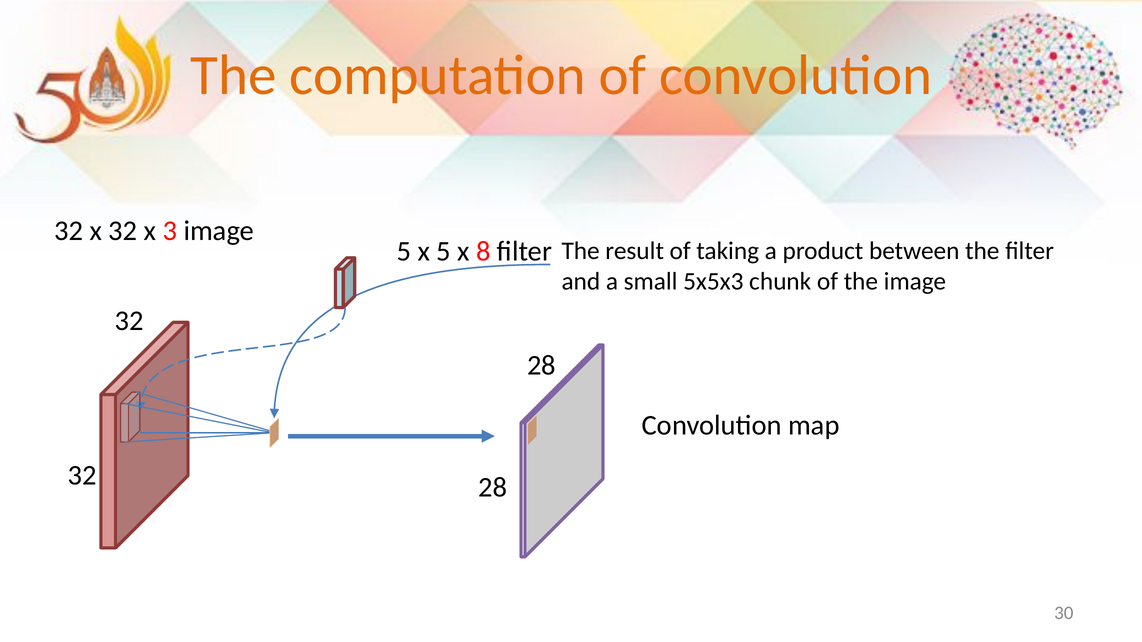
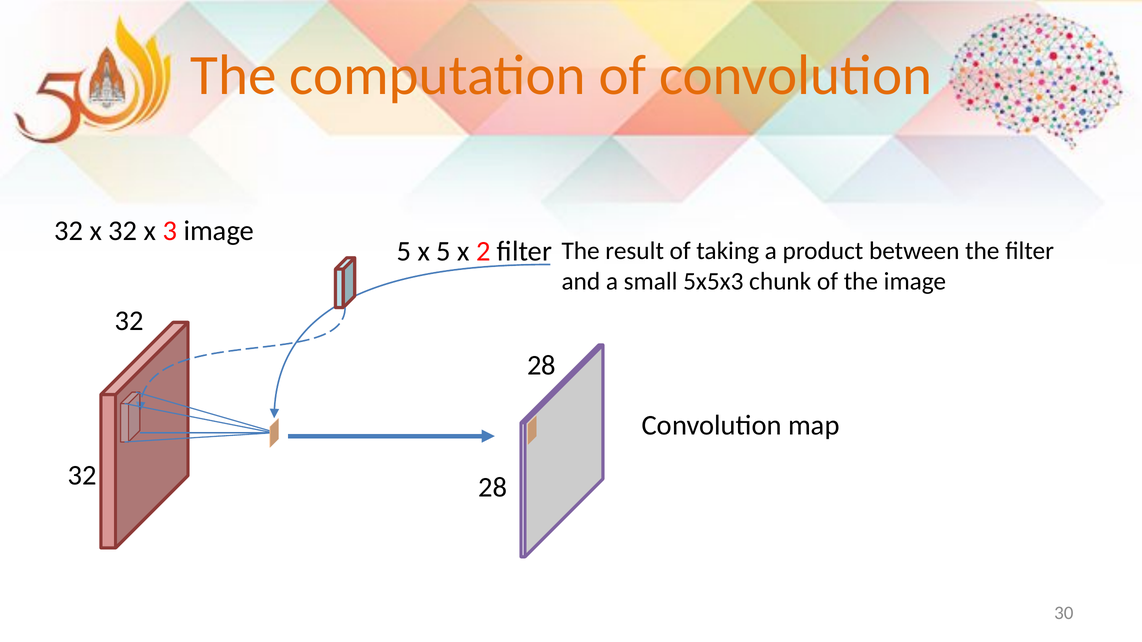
8: 8 -> 2
